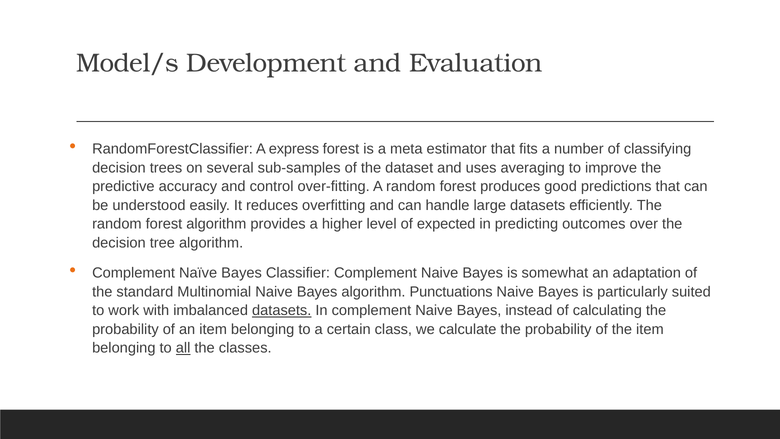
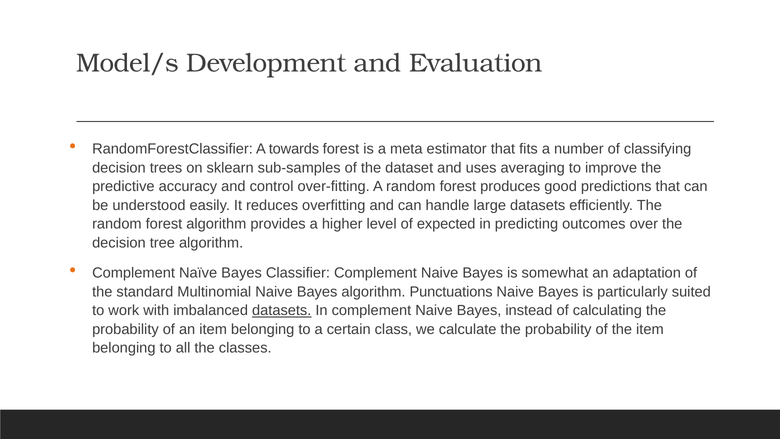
express: express -> towards
several: several -> sklearn
all underline: present -> none
